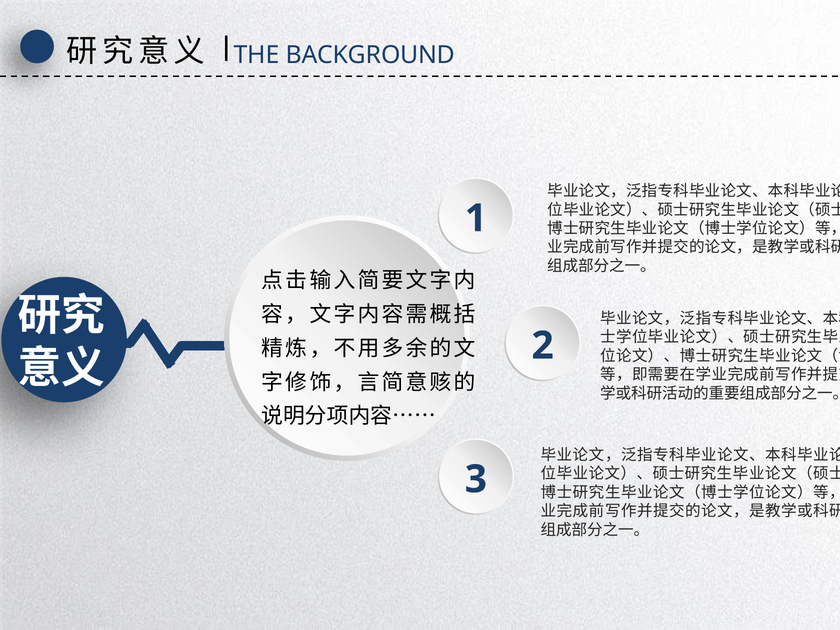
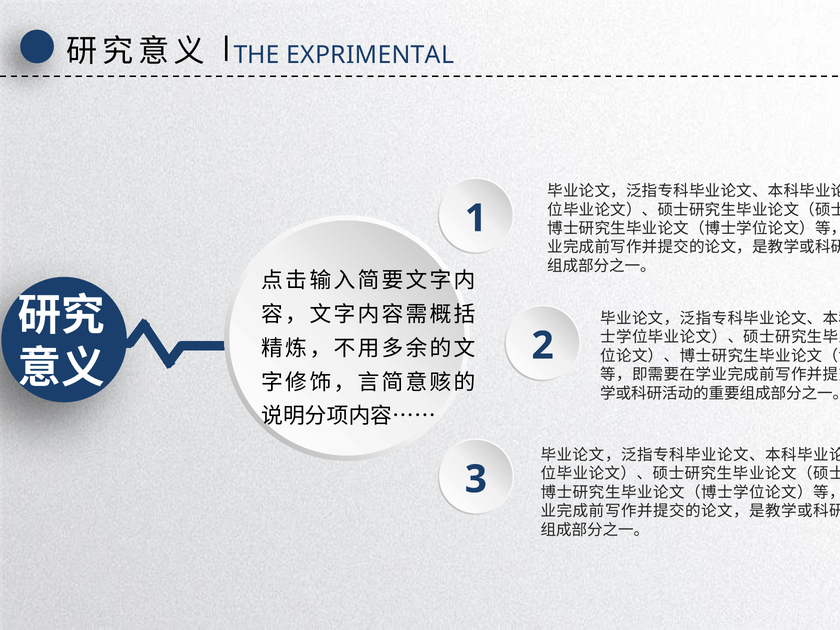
BACKGROUND: BACKGROUND -> EXPRIMENTAL
